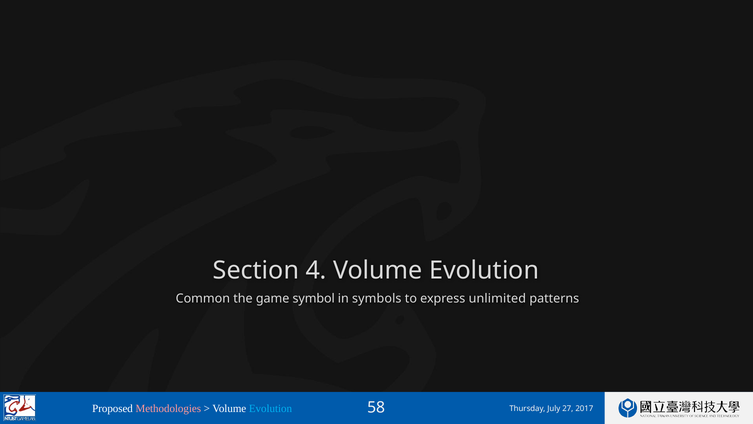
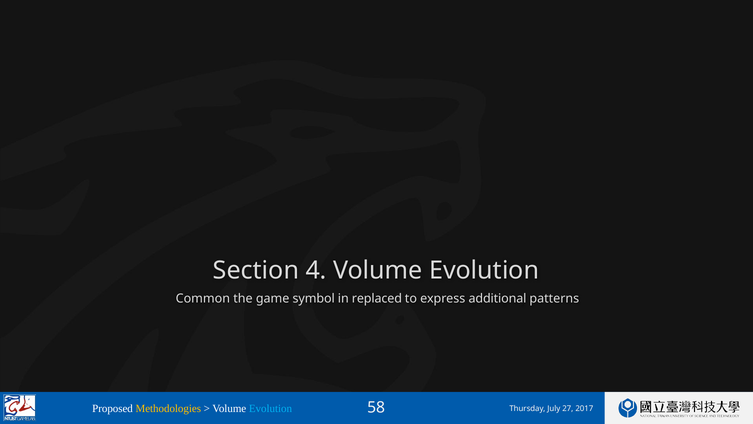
symbols: symbols -> replaced
unlimited: unlimited -> additional
Methodologies colour: pink -> yellow
